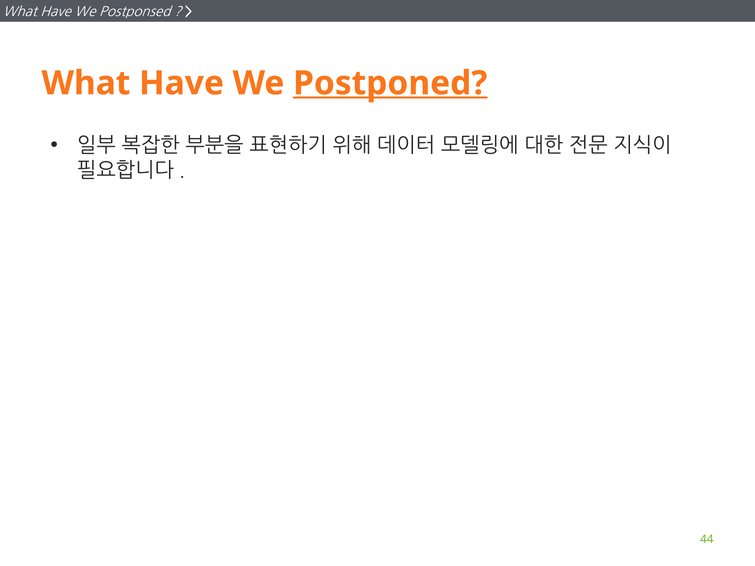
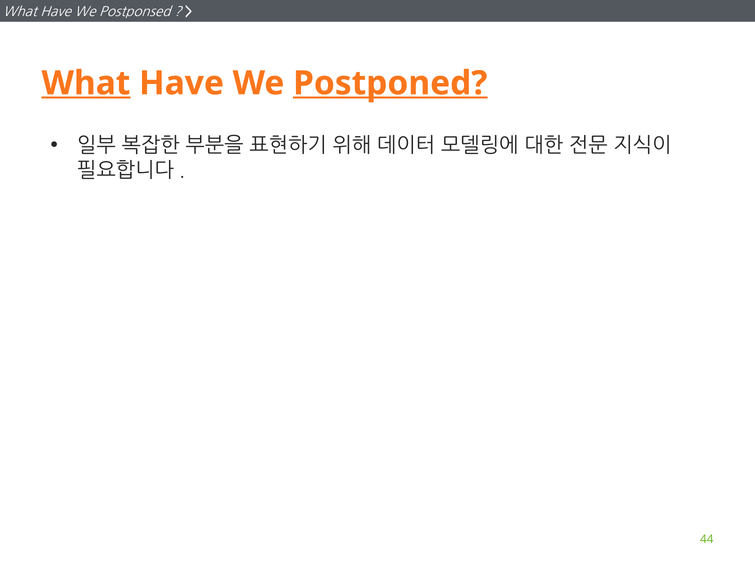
What at (86, 83) underline: none -> present
